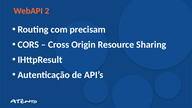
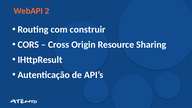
precisam: precisam -> construir
